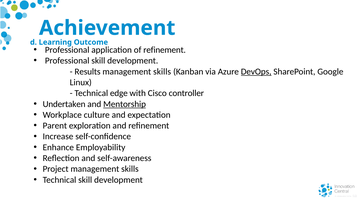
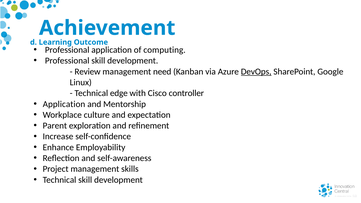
of refinement: refinement -> computing
Results: Results -> Review
skills at (162, 72): skills -> need
Undertaken at (64, 104): Undertaken -> Application
Mentorship underline: present -> none
